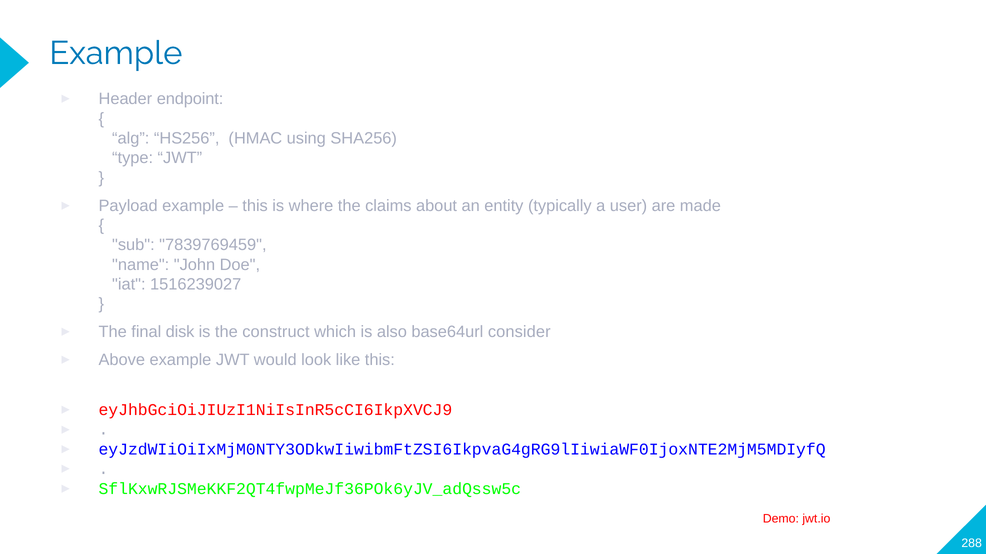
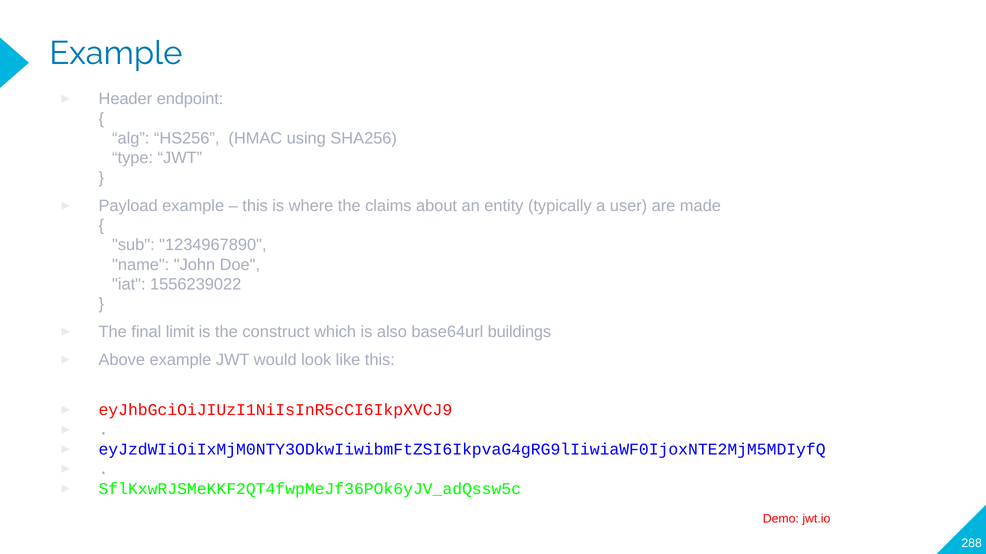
7839769459: 7839769459 -> 1234967890
1516239027: 1516239027 -> 1556239022
disk: disk -> limit
consider: consider -> buildings
